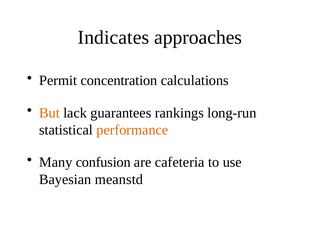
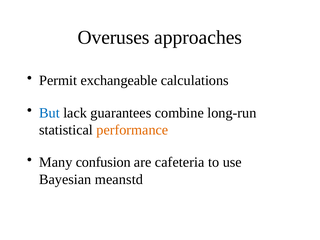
Indicates: Indicates -> Overuses
concentration: concentration -> exchangeable
But colour: orange -> blue
rankings: rankings -> combine
